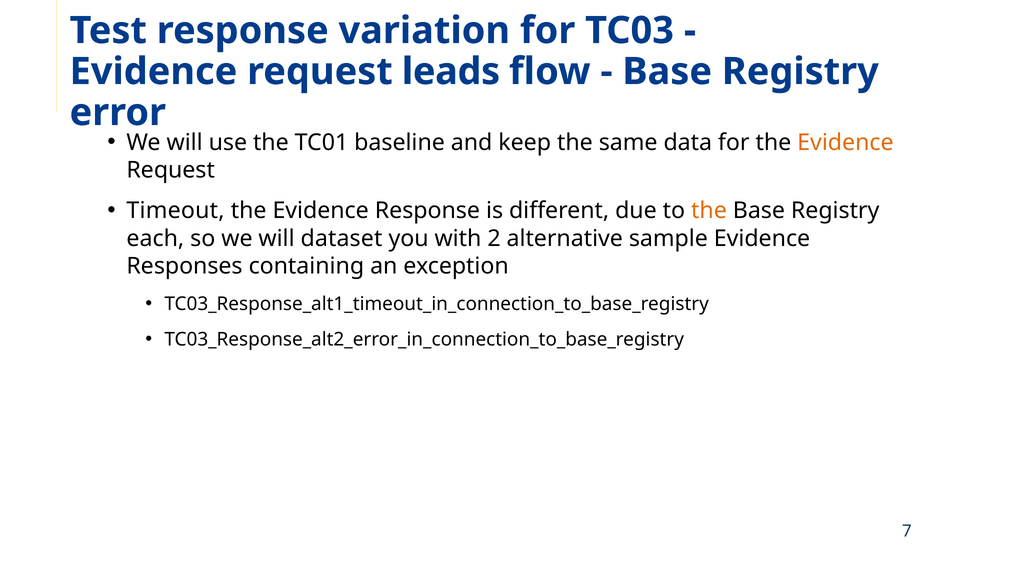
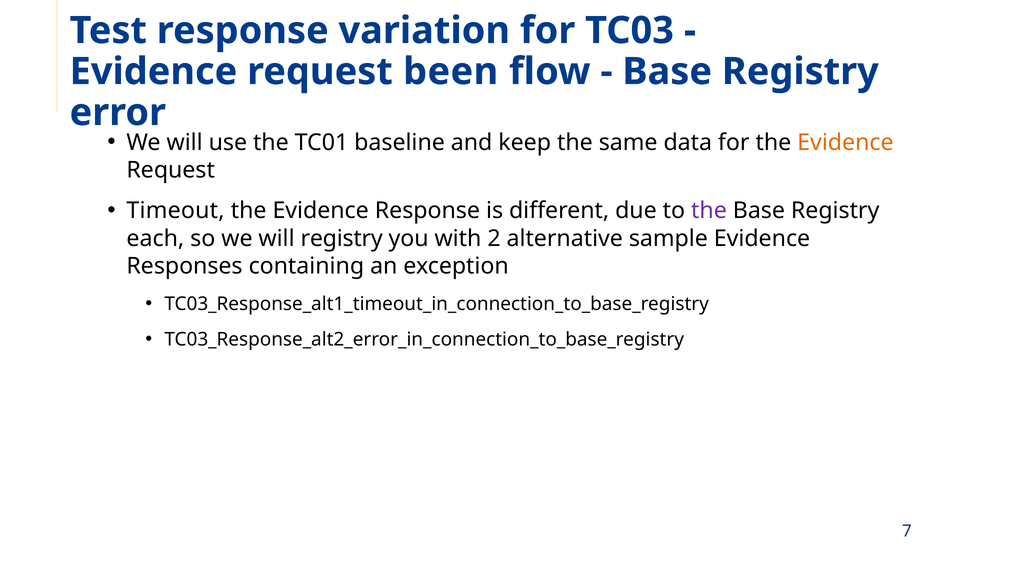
leads: leads -> been
the at (709, 211) colour: orange -> purple
will dataset: dataset -> registry
